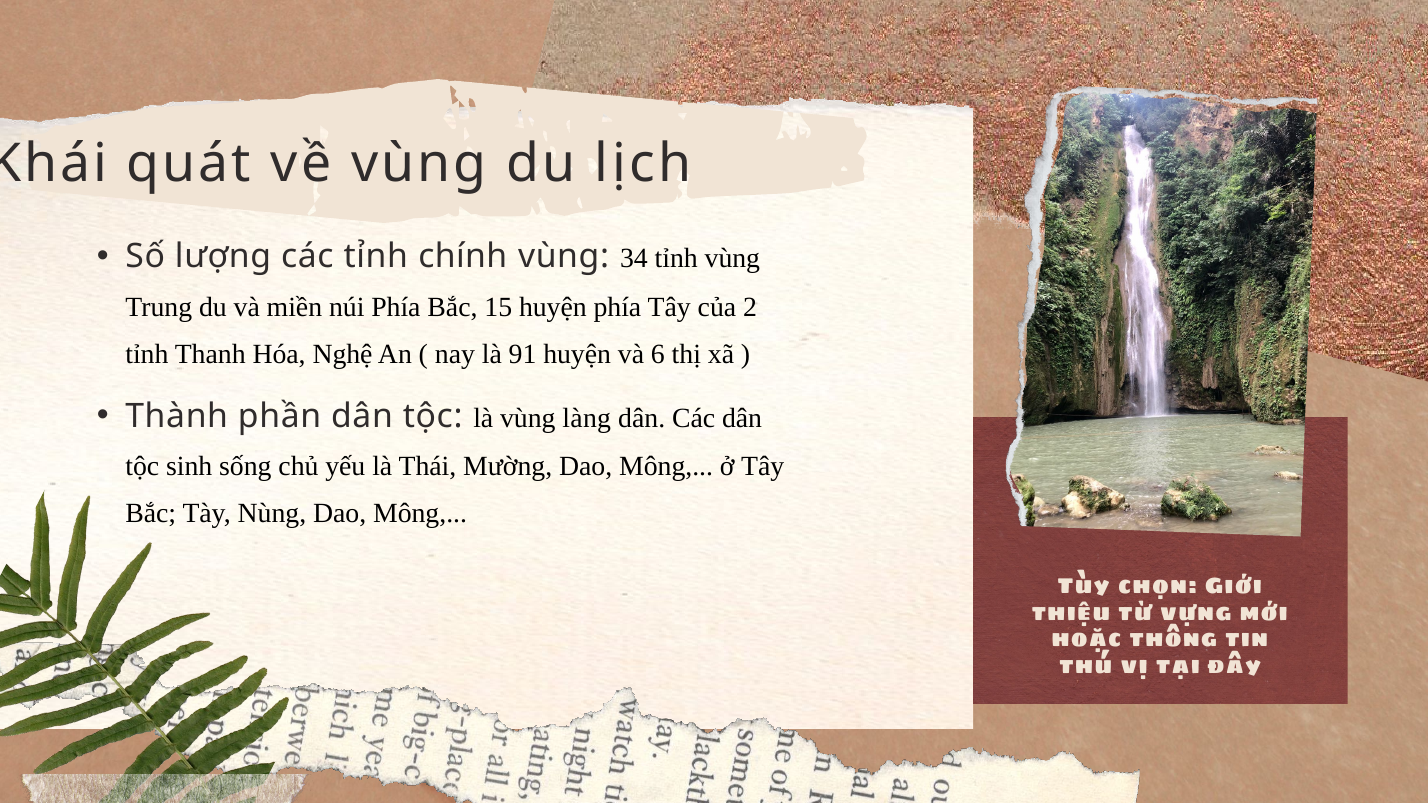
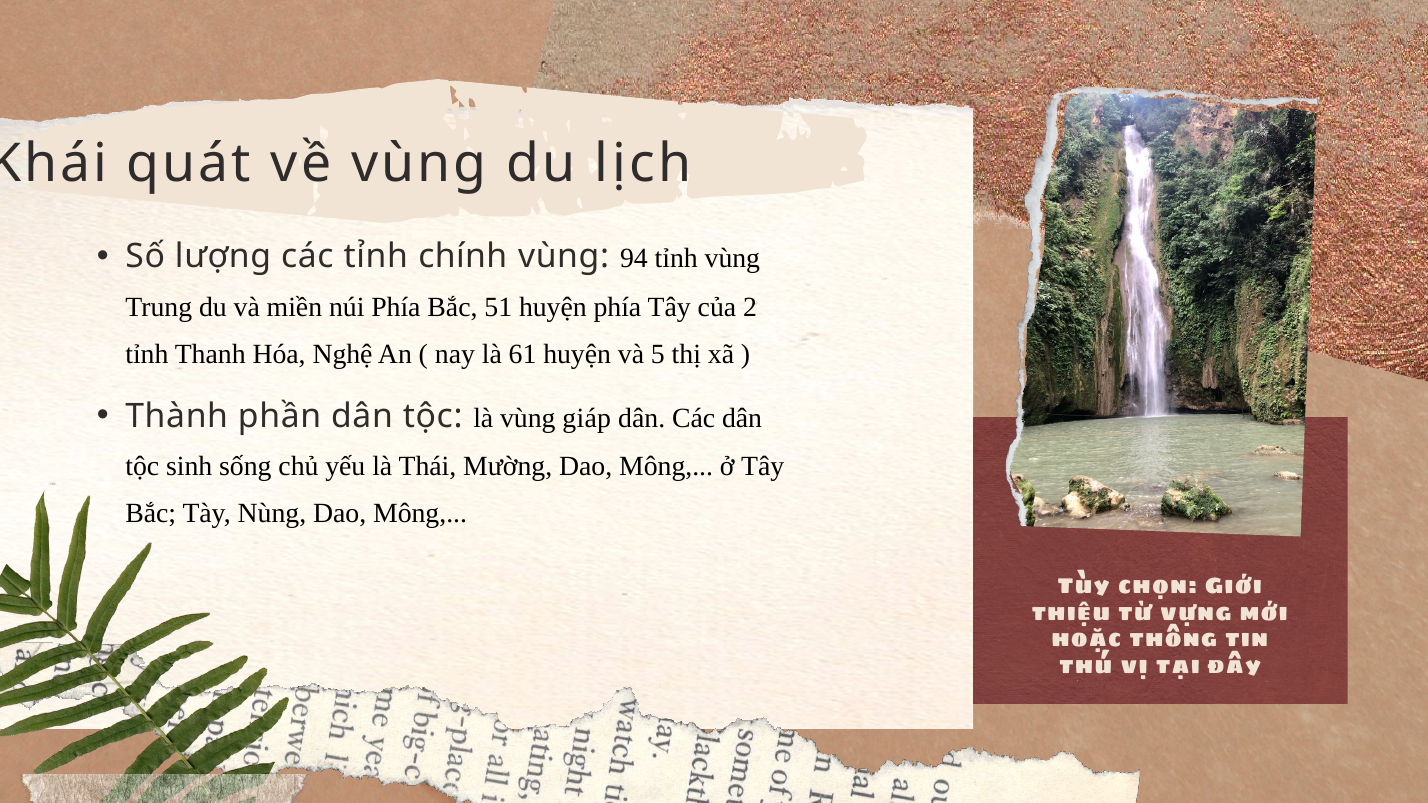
34: 34 -> 94
15: 15 -> 51
91: 91 -> 61
6: 6 -> 5
làng: làng -> giáp
